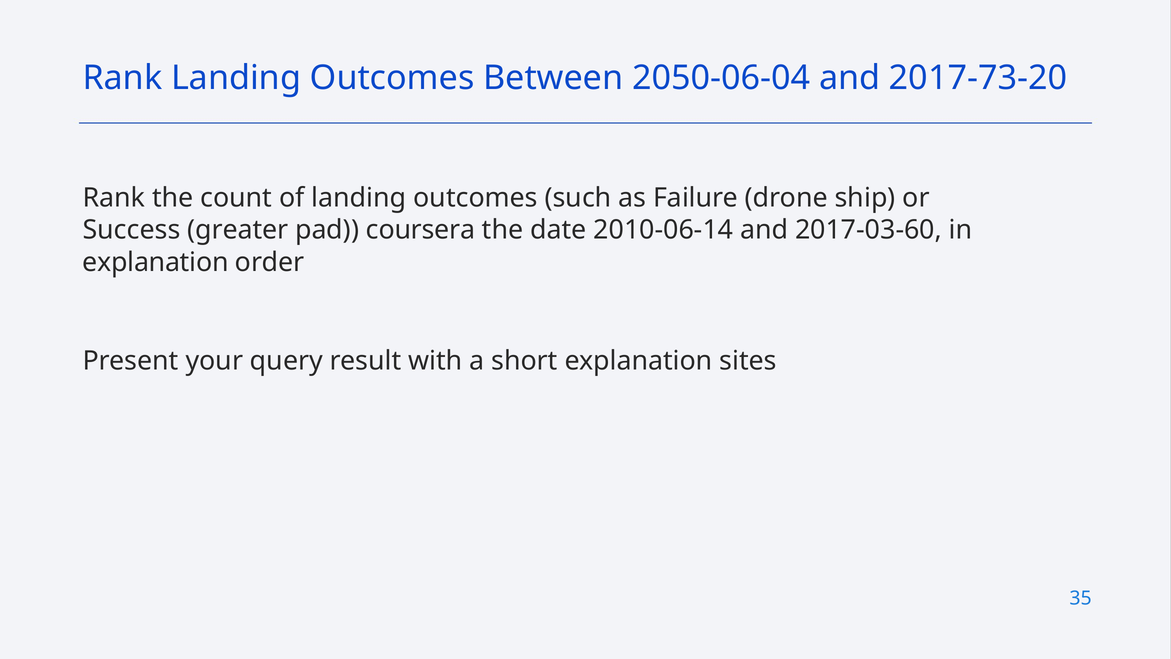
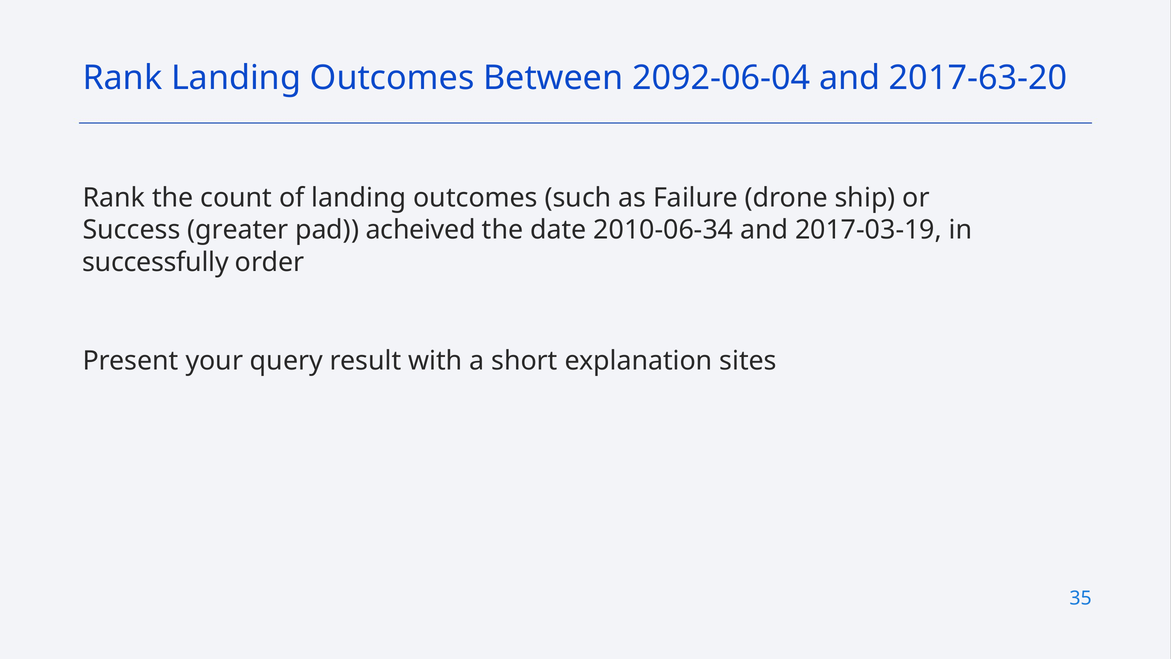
2050-06-04: 2050-06-04 -> 2092-06-04
2017-73-20: 2017-73-20 -> 2017-63-20
coursera: coursera -> acheived
2010-06-14: 2010-06-14 -> 2010-06-34
2017-03-60: 2017-03-60 -> 2017-03-19
explanation at (155, 262): explanation -> successfully
